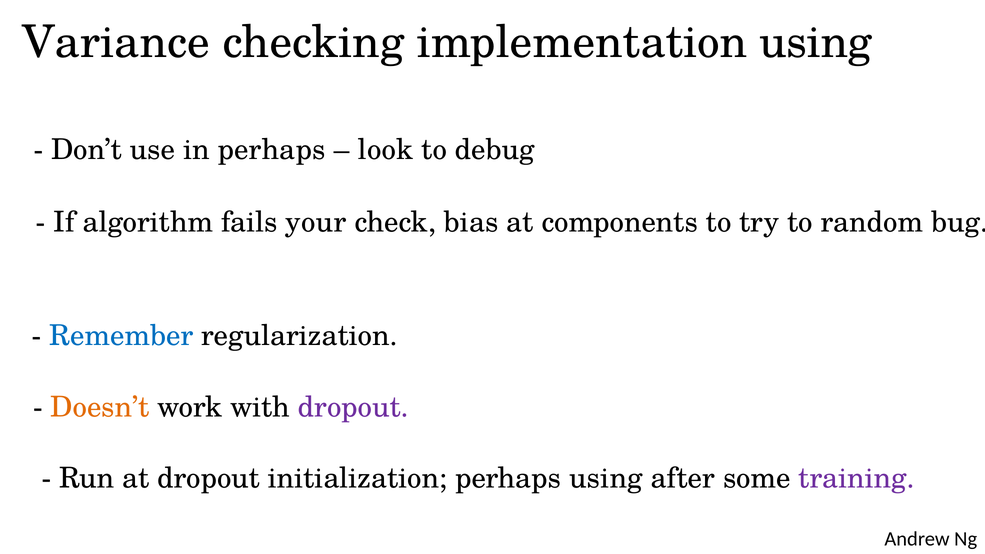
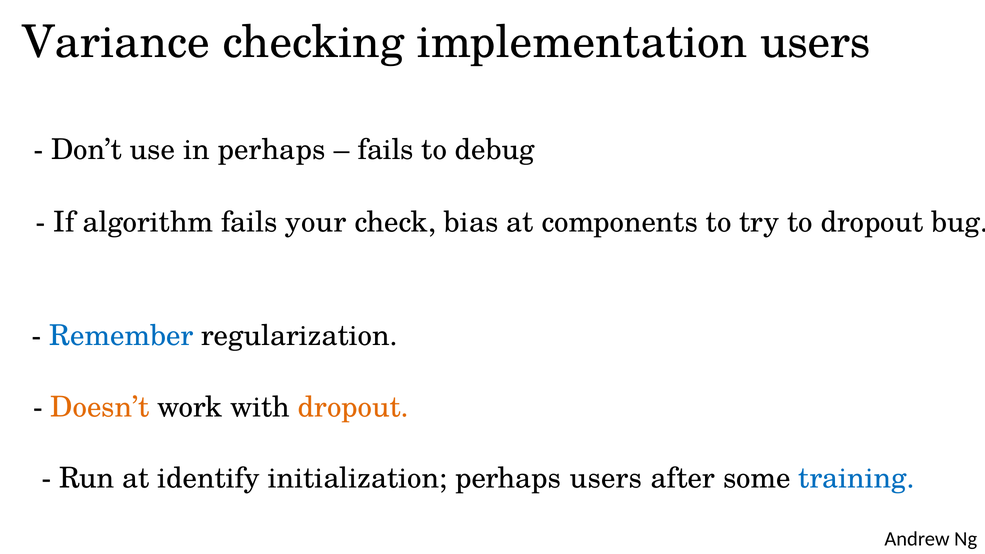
implementation using: using -> users
look at (385, 150): look -> fails
to random: random -> dropout
dropout at (353, 407) colour: purple -> orange
at dropout: dropout -> identify
perhaps using: using -> users
training colour: purple -> blue
